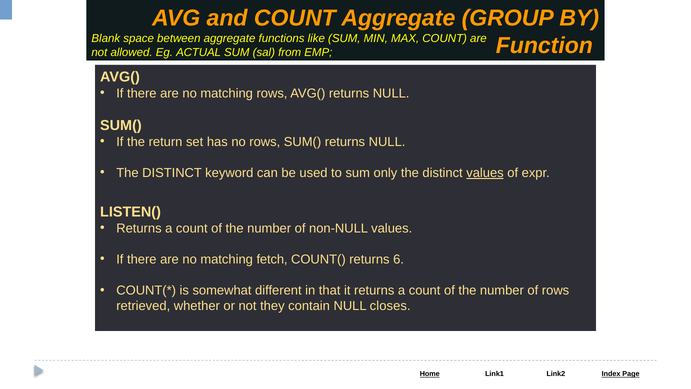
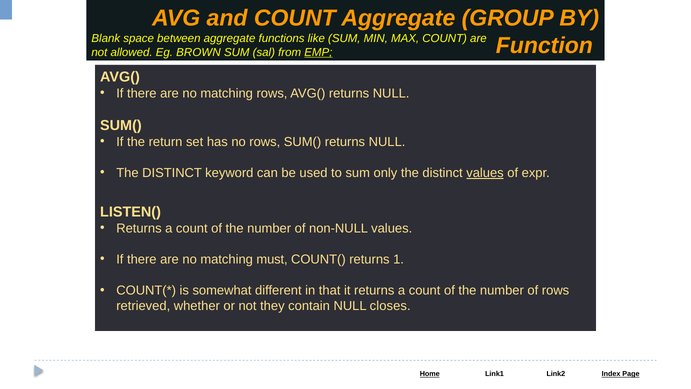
ACTUAL: ACTUAL -> BROWN
EMP underline: none -> present
fetch: fetch -> must
6: 6 -> 1
